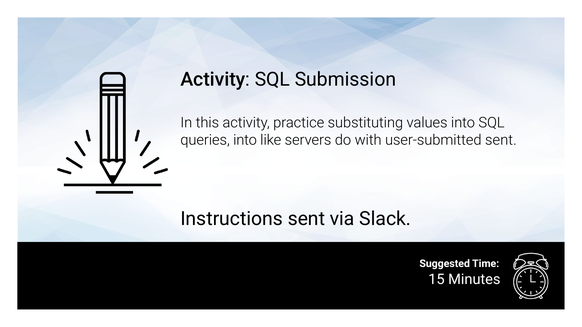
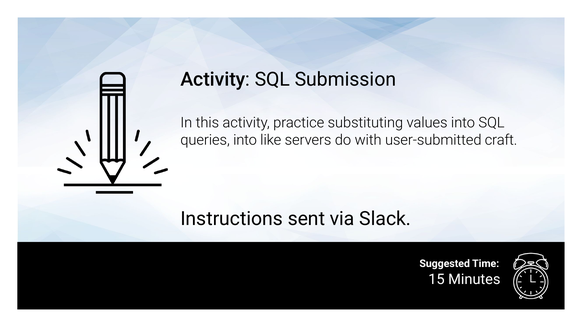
user-submitted sent: sent -> craft
